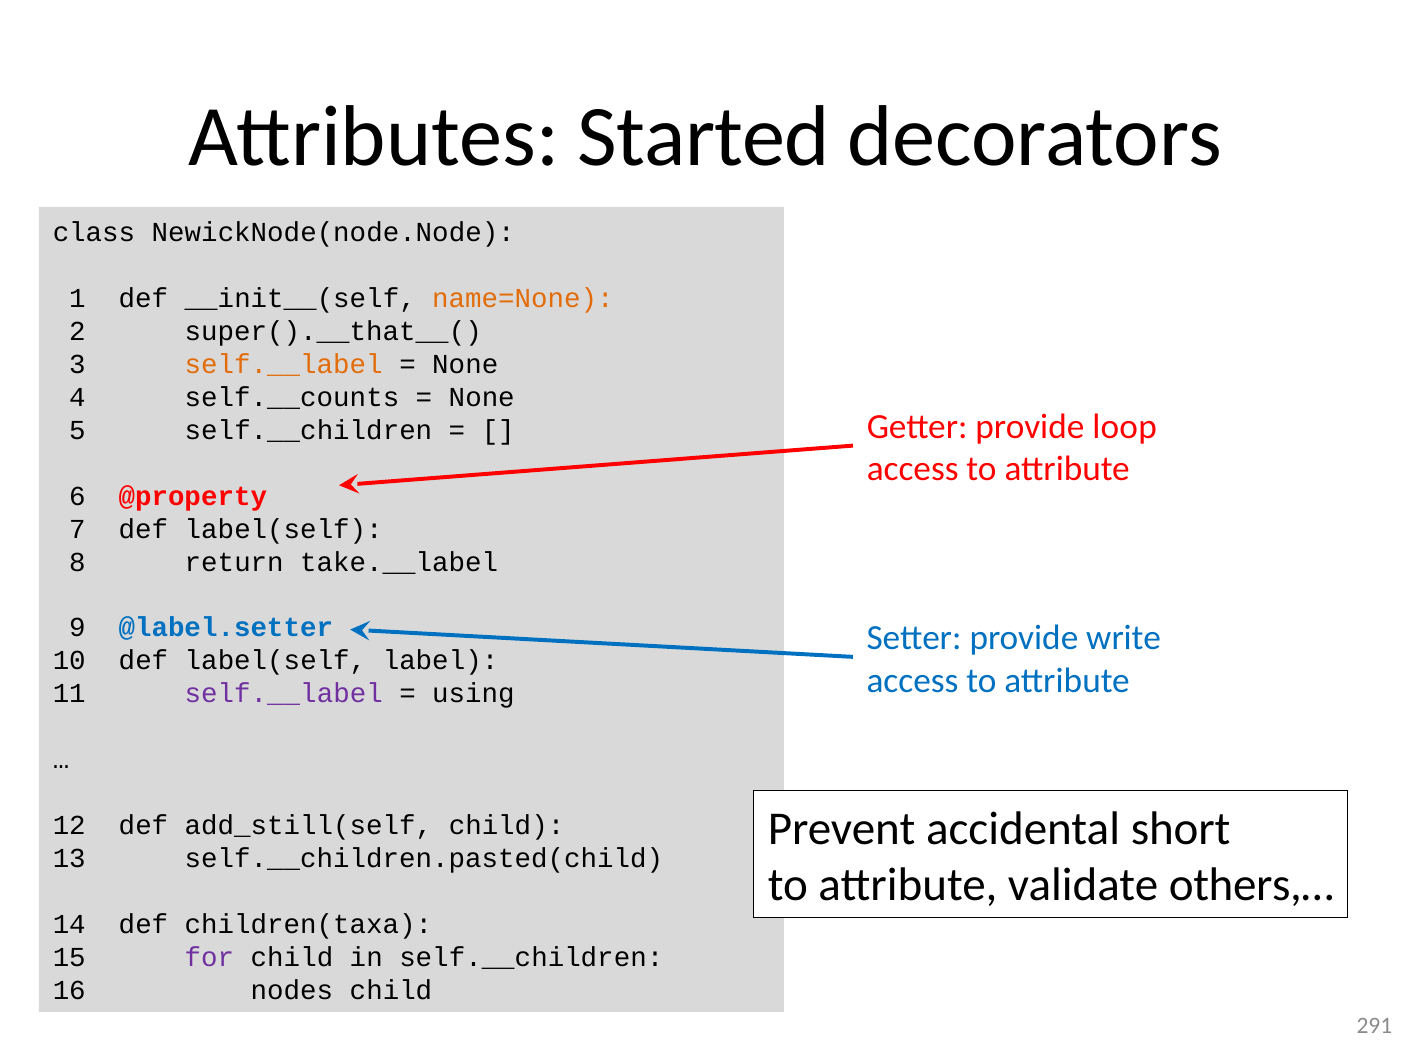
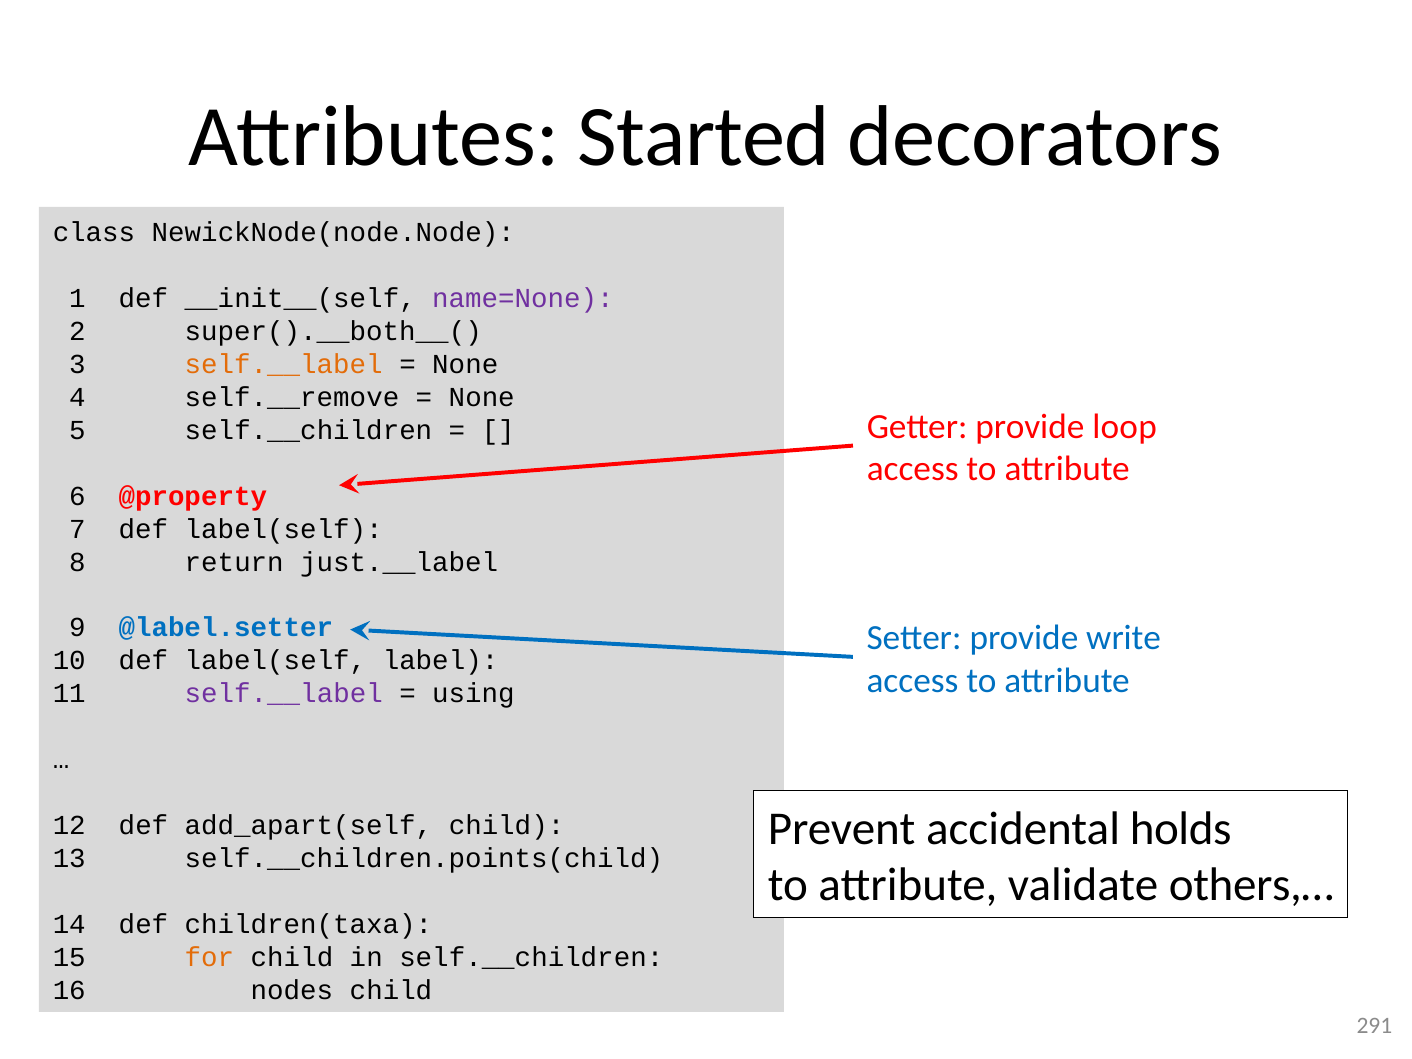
name=None colour: orange -> purple
super().__that__(: super().__that__( -> super().__both__(
self.__counts: self.__counts -> self.__remove
take.__label: take.__label -> just.__label
short: short -> holds
add_still(self: add_still(self -> add_apart(self
self.__children.pasted(child: self.__children.pasted(child -> self.__children.points(child
for colour: purple -> orange
